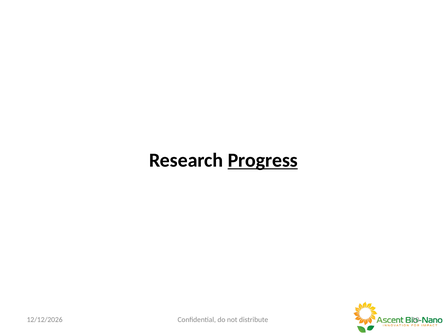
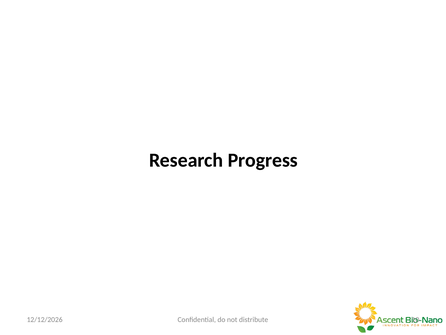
Progress underline: present -> none
